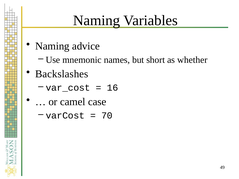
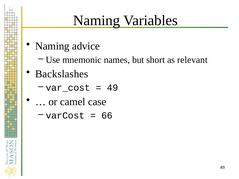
whether: whether -> relevant
16 at (113, 88): 16 -> 49
70: 70 -> 66
